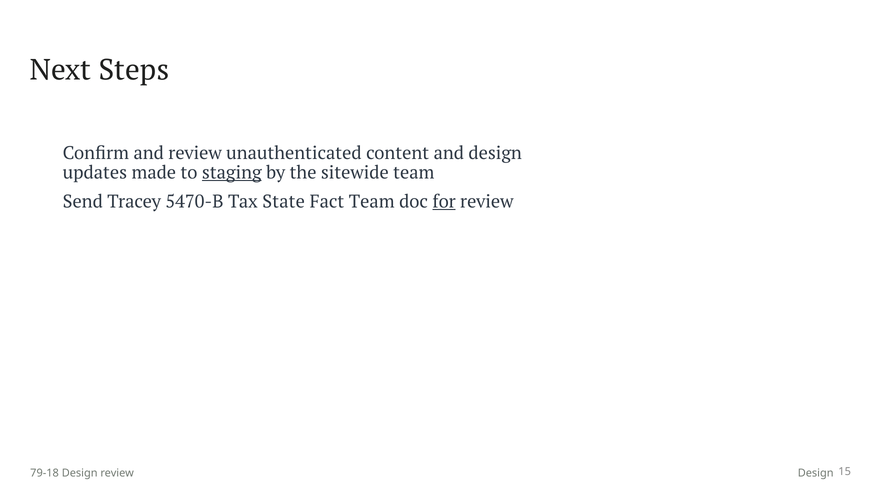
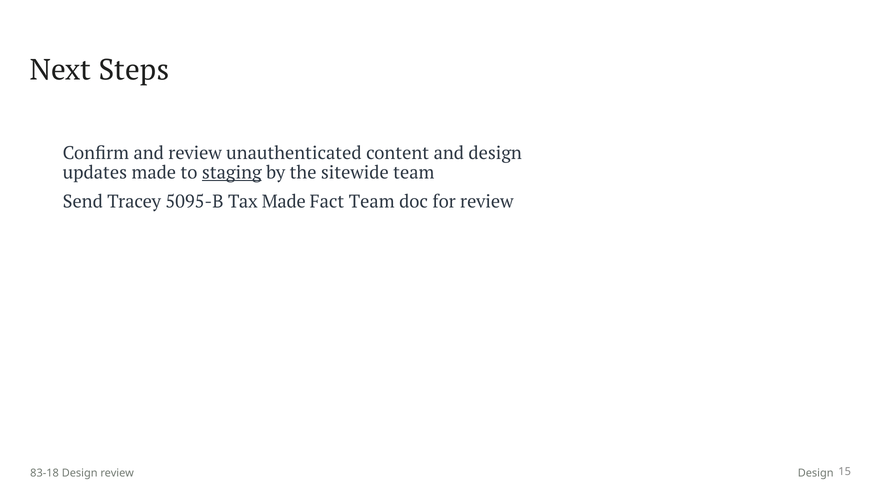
5470-B: 5470-B -> 5095-B
Tax State: State -> Made
for underline: present -> none
79-18: 79-18 -> 83-18
